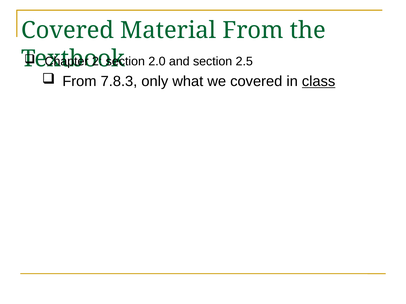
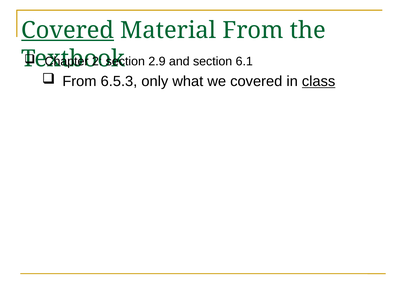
Covered at (68, 30) underline: none -> present
2.0: 2.0 -> 2.9
2.5: 2.5 -> 6.1
7.8.3: 7.8.3 -> 6.5.3
